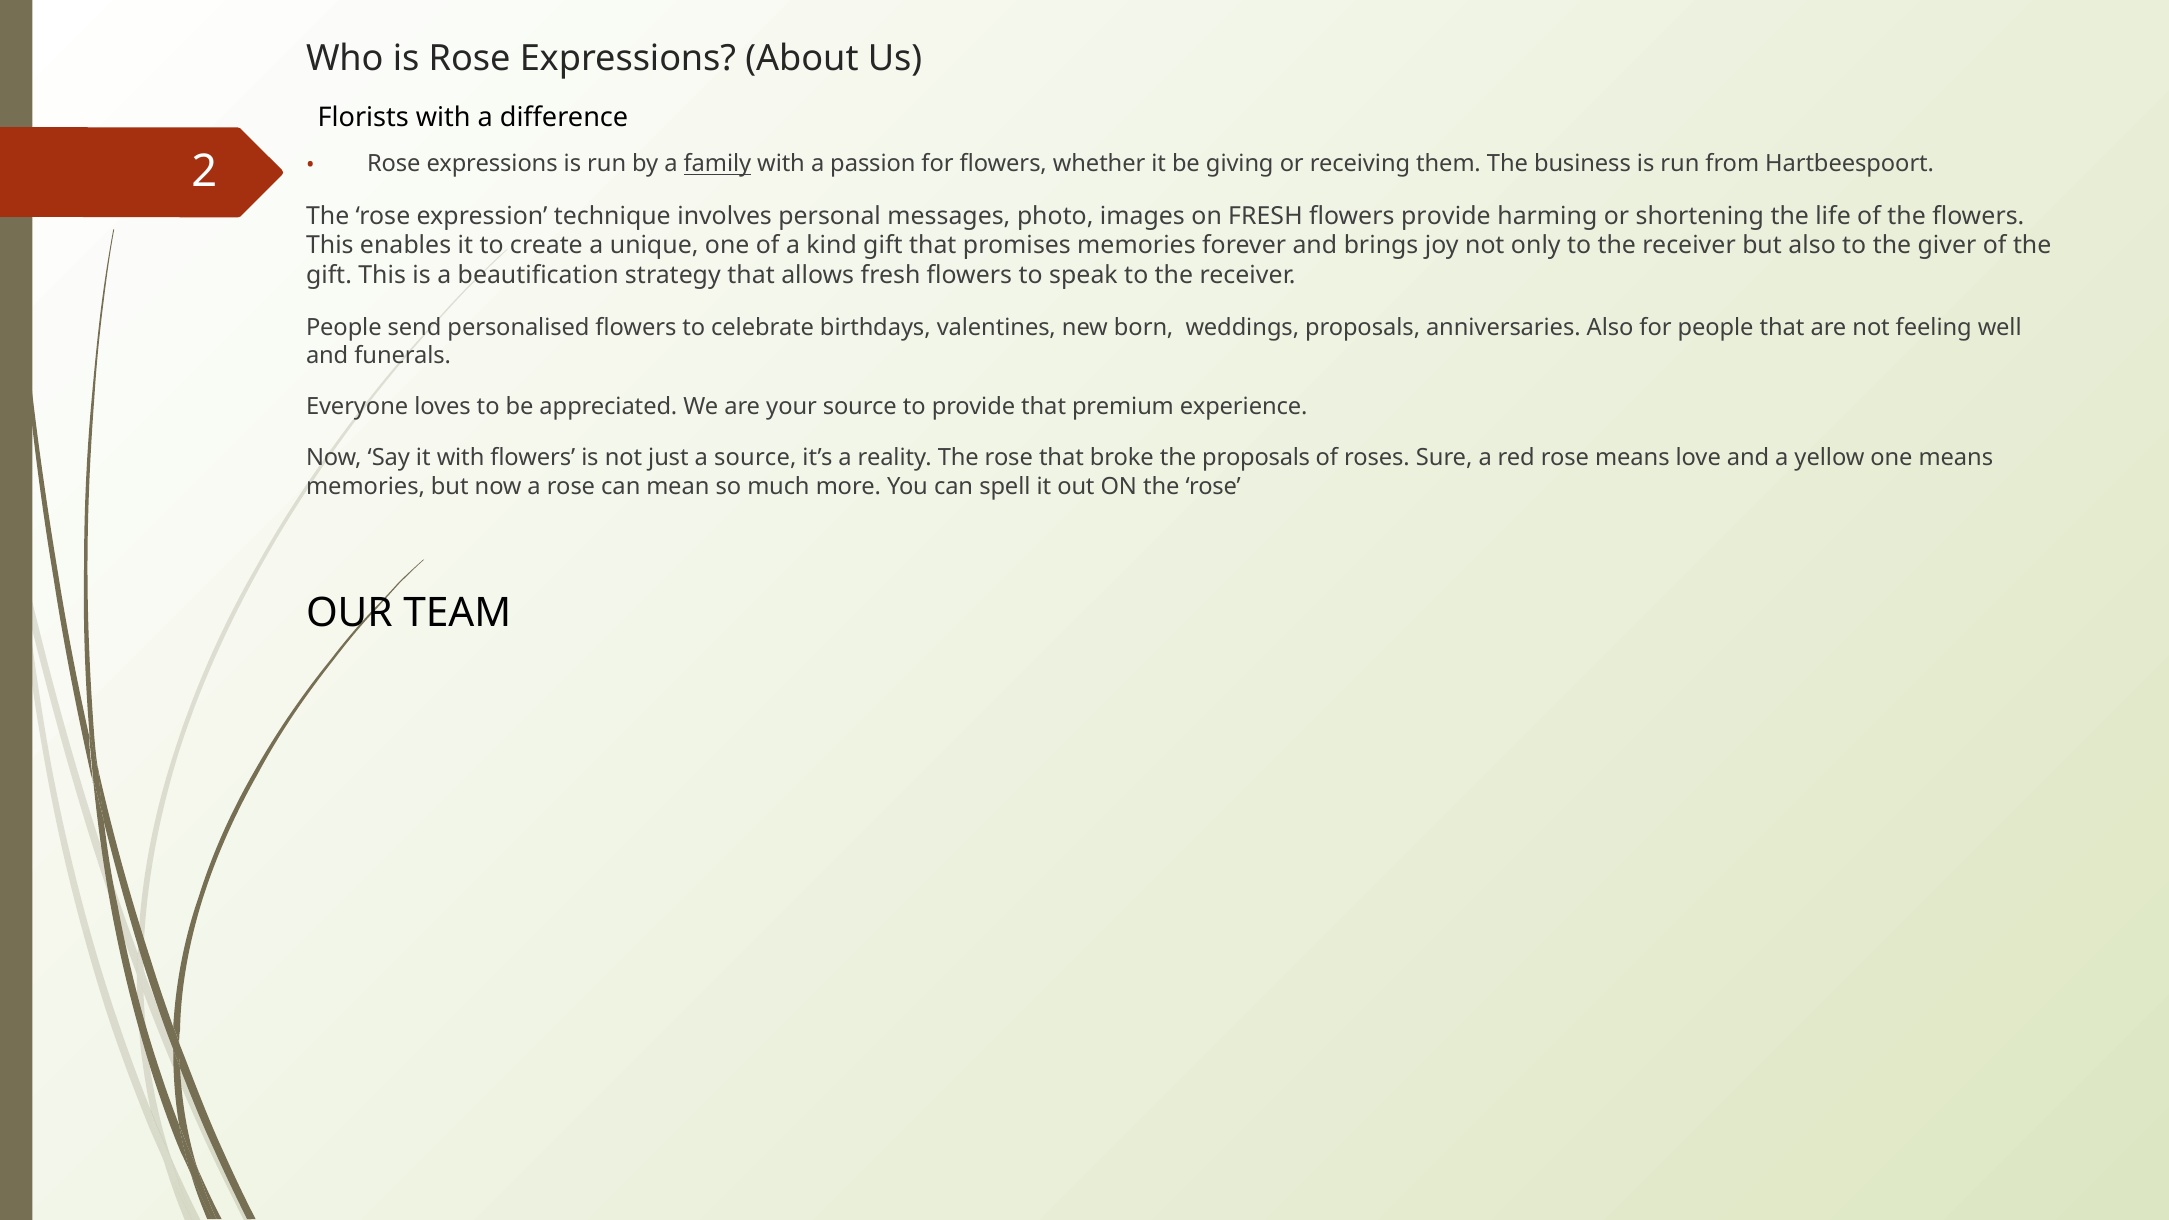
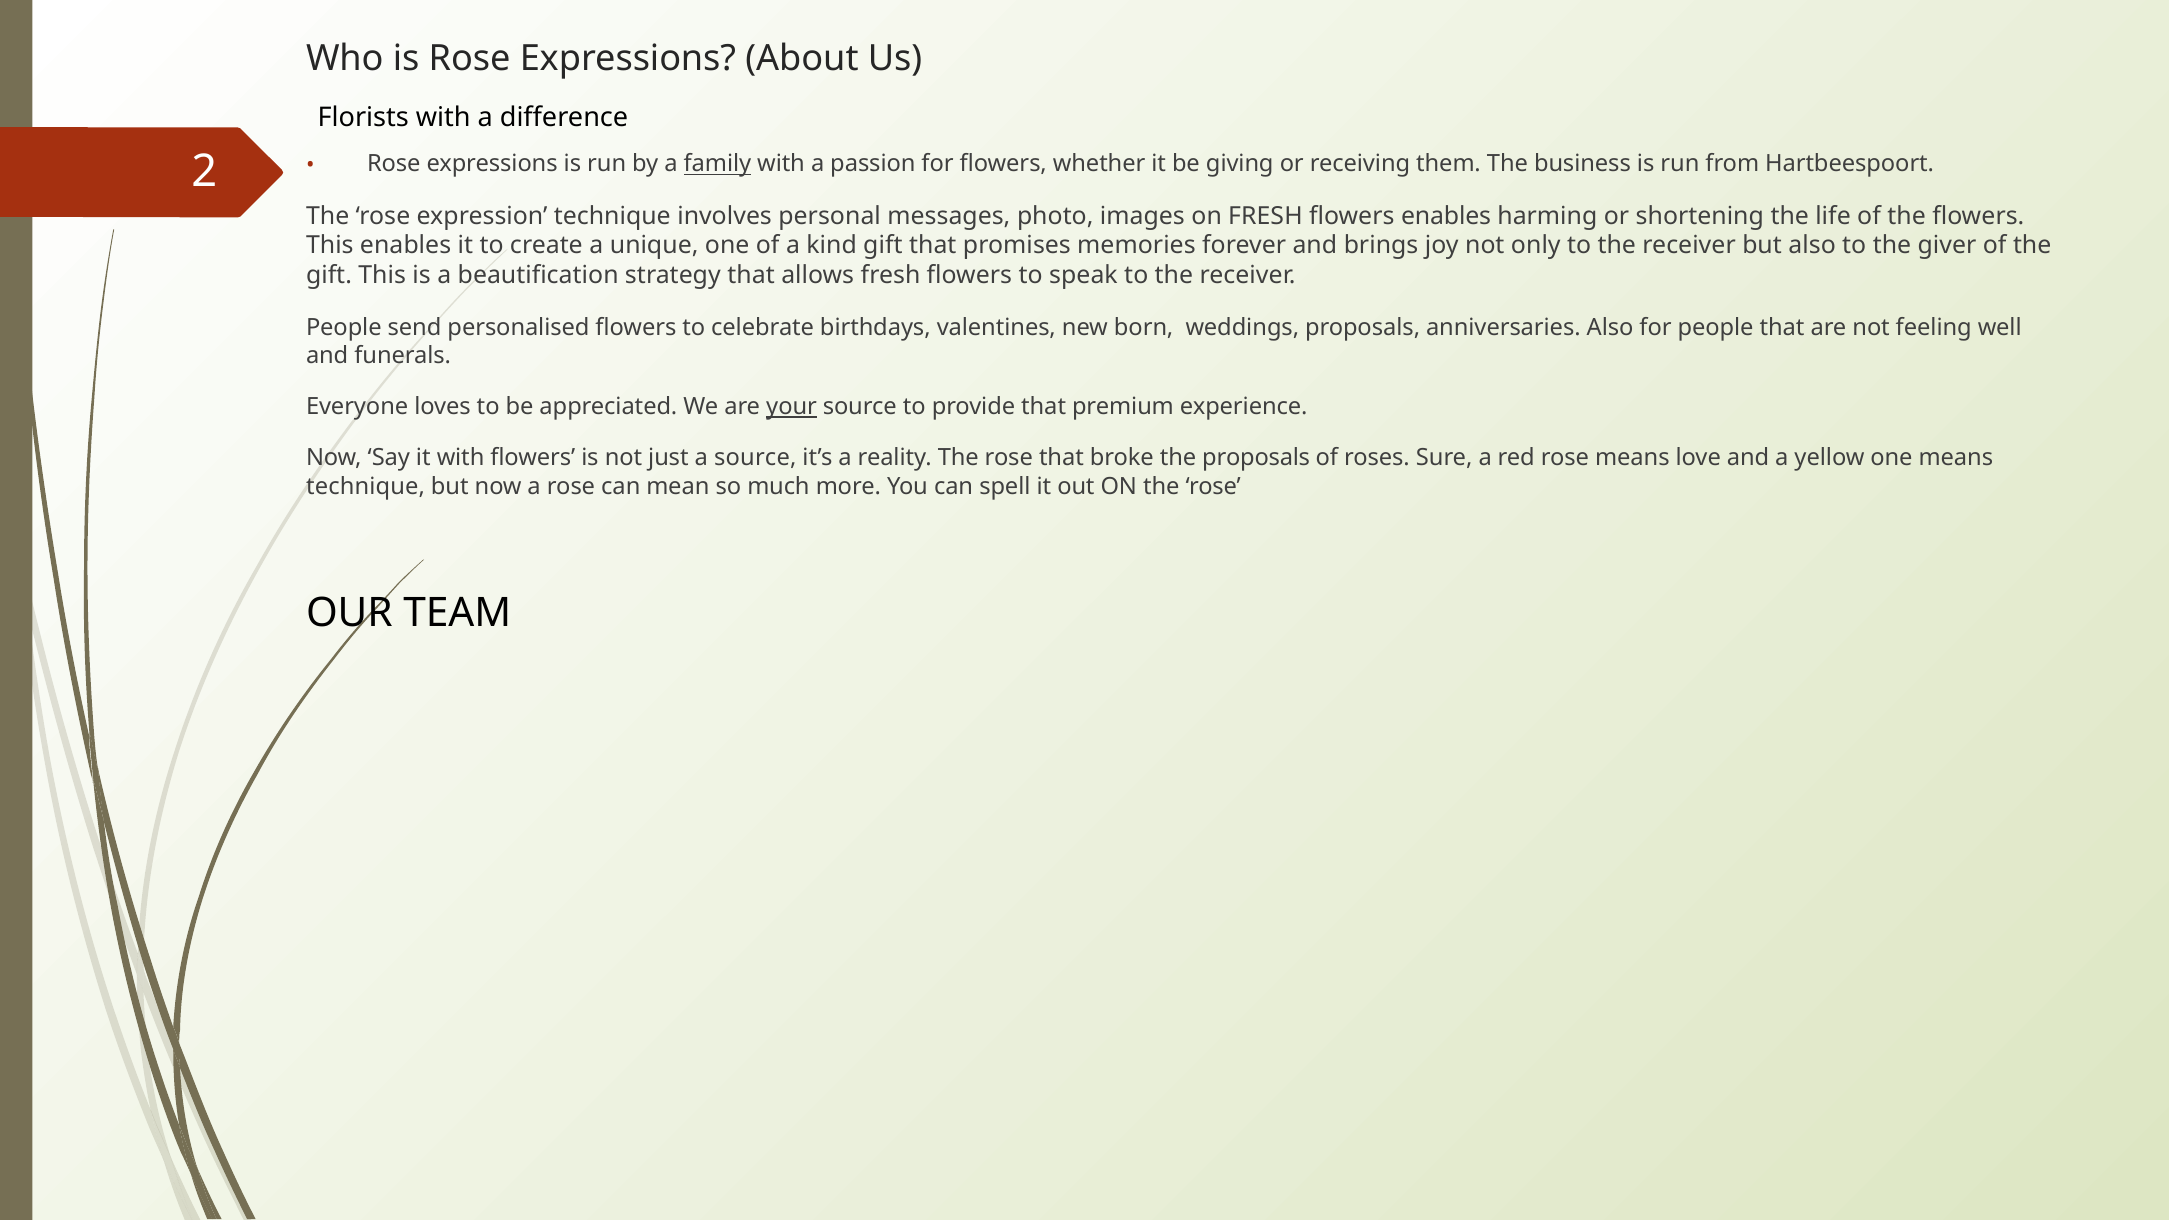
flowers provide: provide -> enables
your underline: none -> present
memories at (366, 486): memories -> technique
